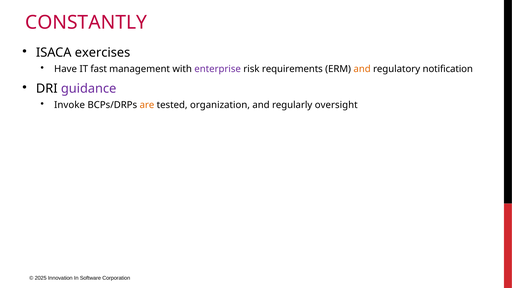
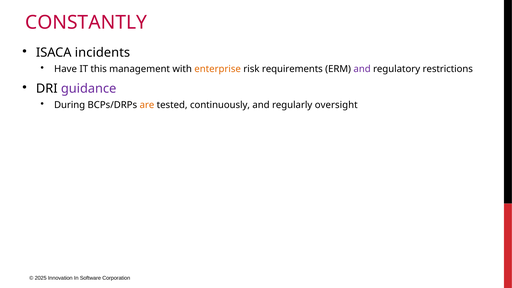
exercises: exercises -> incidents
fast: fast -> this
enterprise colour: purple -> orange
and at (362, 69) colour: orange -> purple
notification: notification -> restrictions
Invoke: Invoke -> During
organization: organization -> continuously
